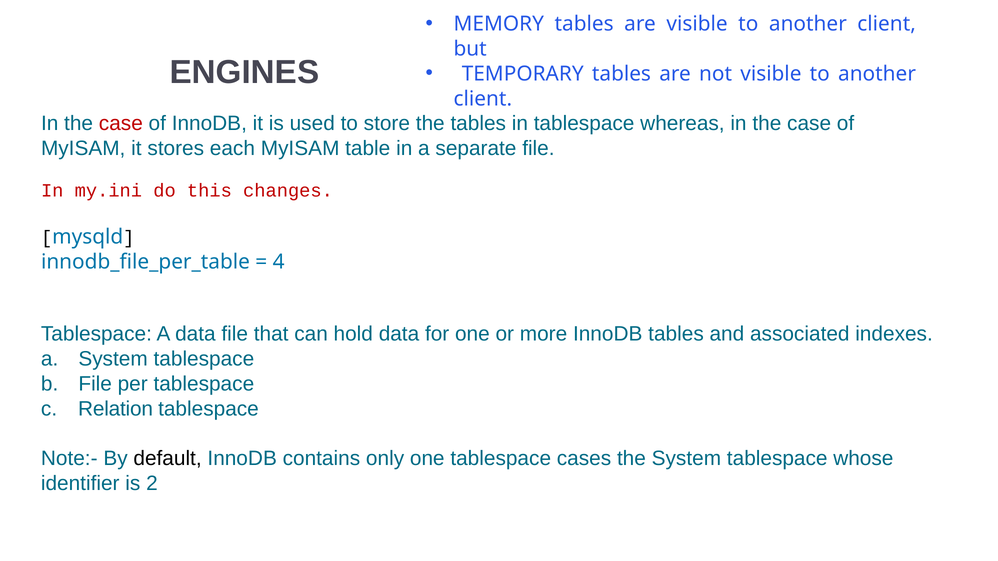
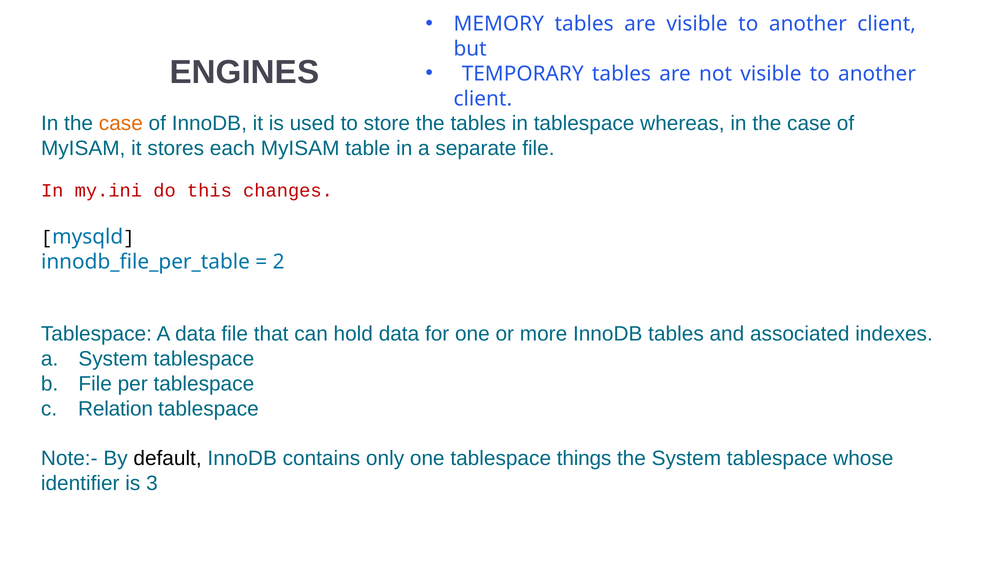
case at (121, 124) colour: red -> orange
4: 4 -> 2
cases: cases -> things
2: 2 -> 3
